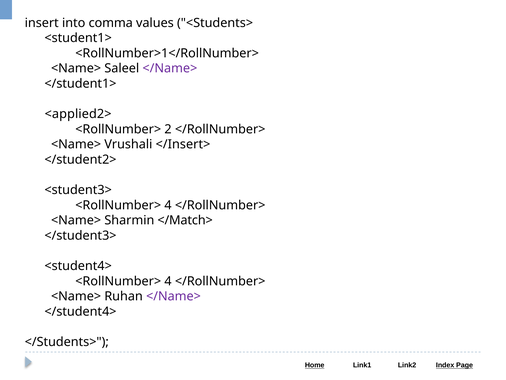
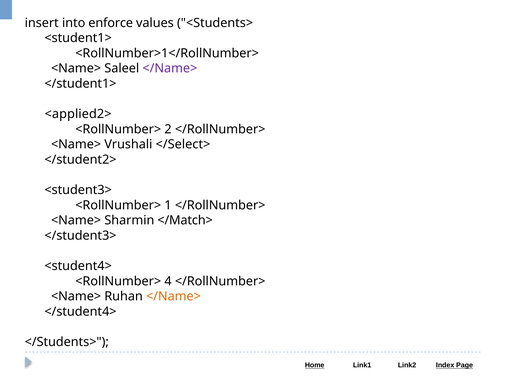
comma: comma -> enforce
</Insert>: </Insert> -> </Select>
4 at (168, 205): 4 -> 1
</Name> at (173, 296) colour: purple -> orange
